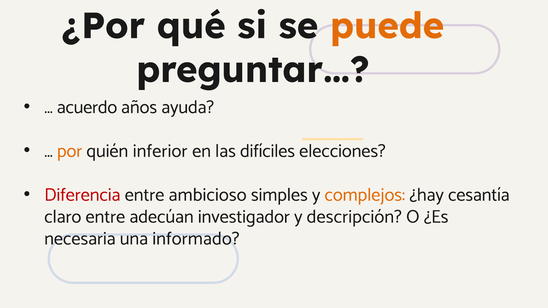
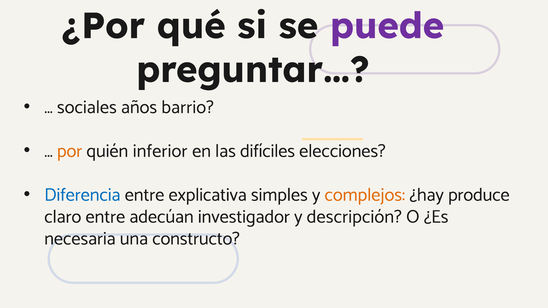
puede colour: orange -> purple
acuerdo: acuerdo -> sociales
ayuda: ayuda -> barrio
Diferencia colour: red -> blue
ambicioso: ambicioso -> explicativa
cesantía: cesantía -> produce
informado: informado -> constructo
